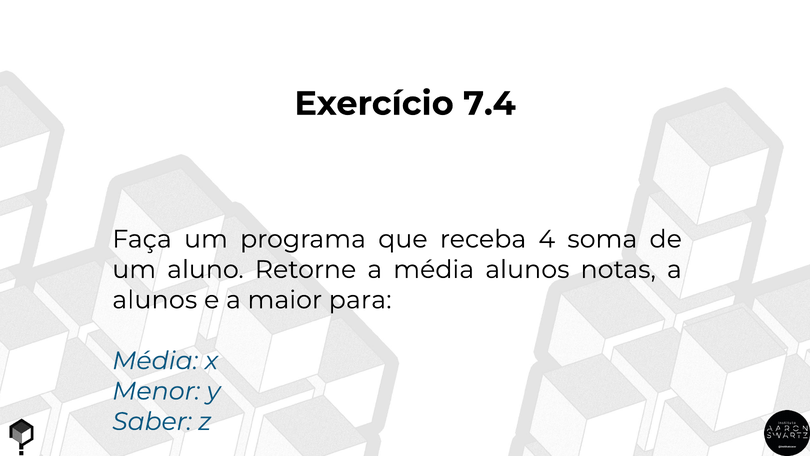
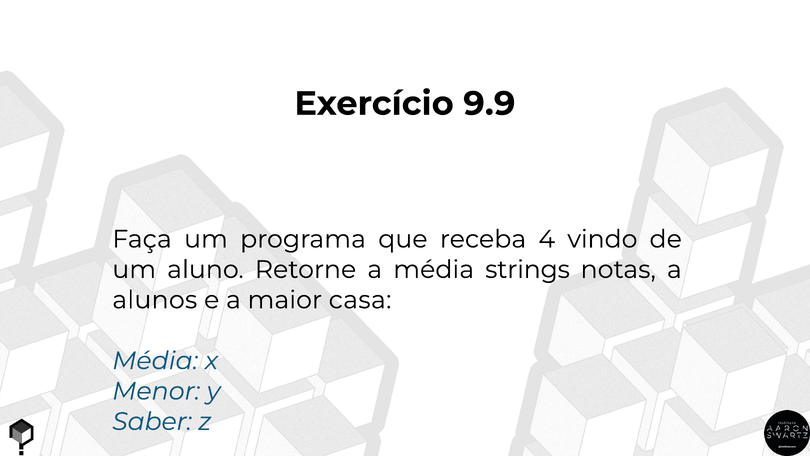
7.4: 7.4 -> 9.9
soma: soma -> vindo
média alunos: alunos -> strings
para: para -> casa
